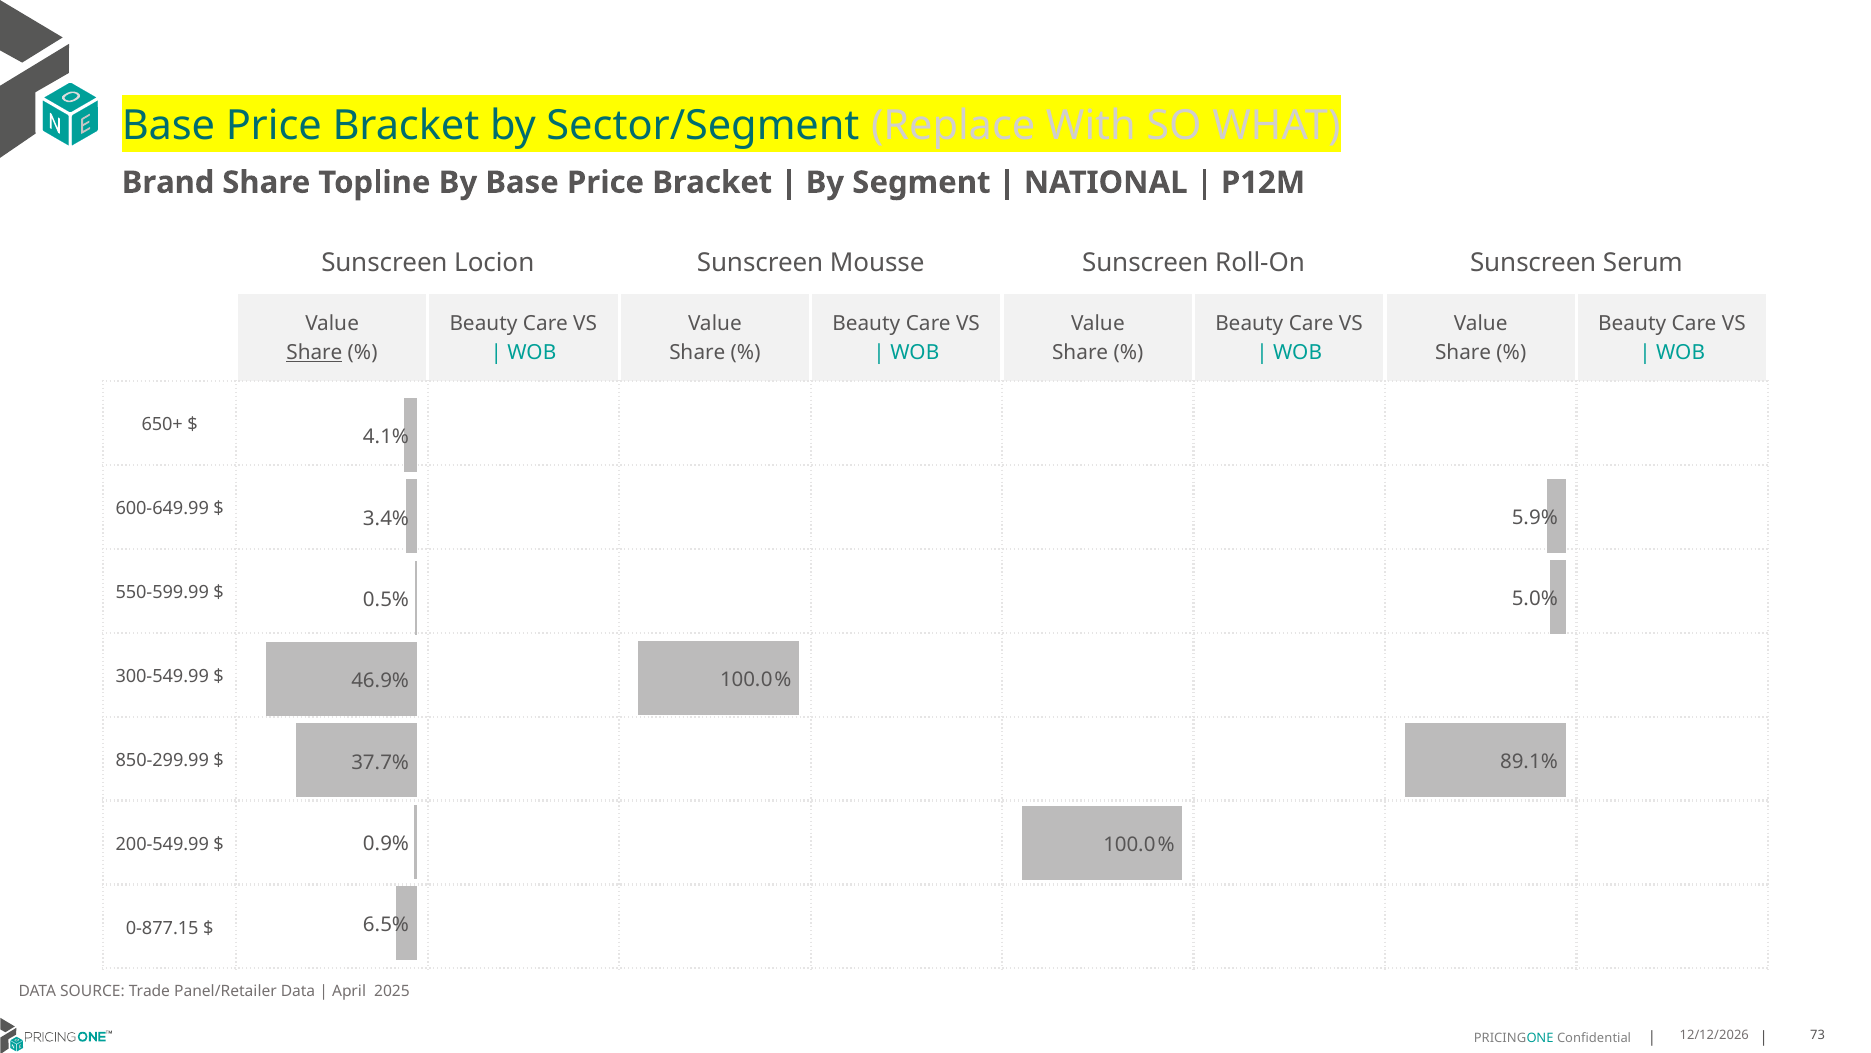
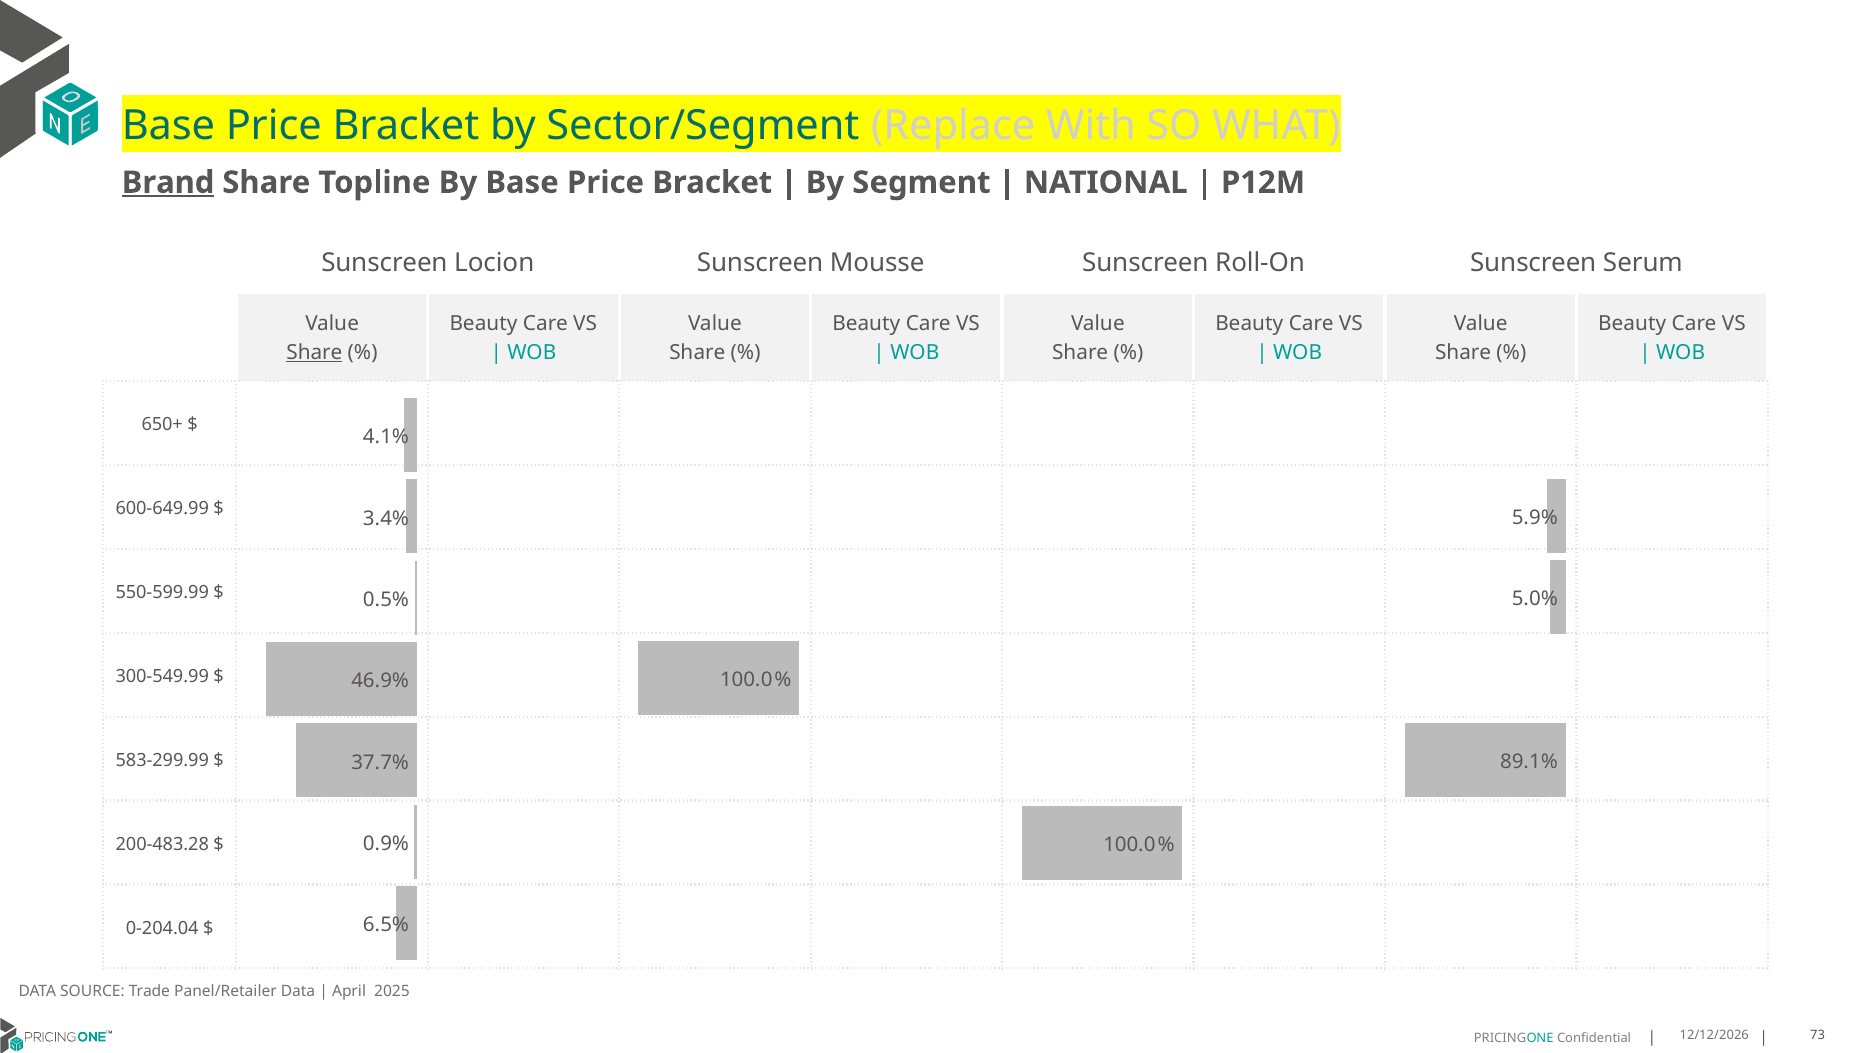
Brand underline: none -> present
850-299.99: 850-299.99 -> 583-299.99
200-549.99: 200-549.99 -> 200-483.28
0-877.15: 0-877.15 -> 0-204.04
